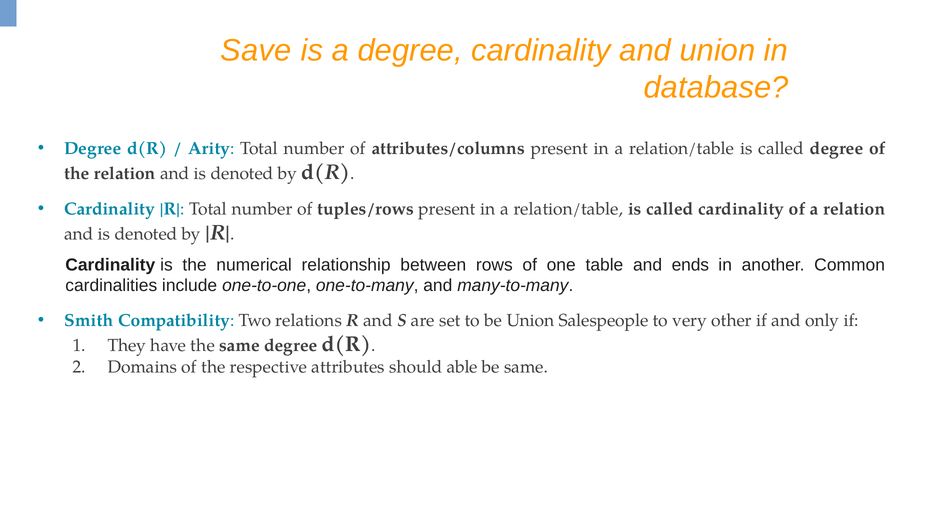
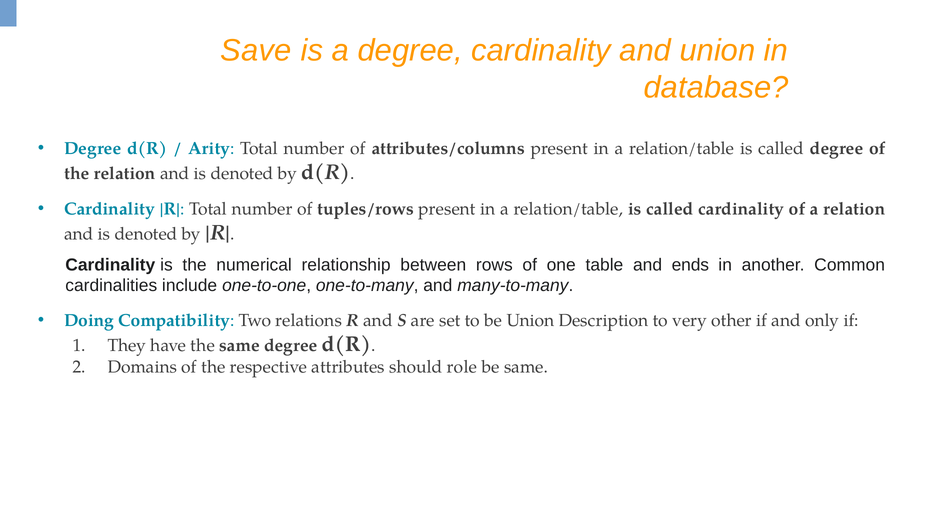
Smith: Smith -> Doing
Salespeople: Salespeople -> Description
able: able -> role
